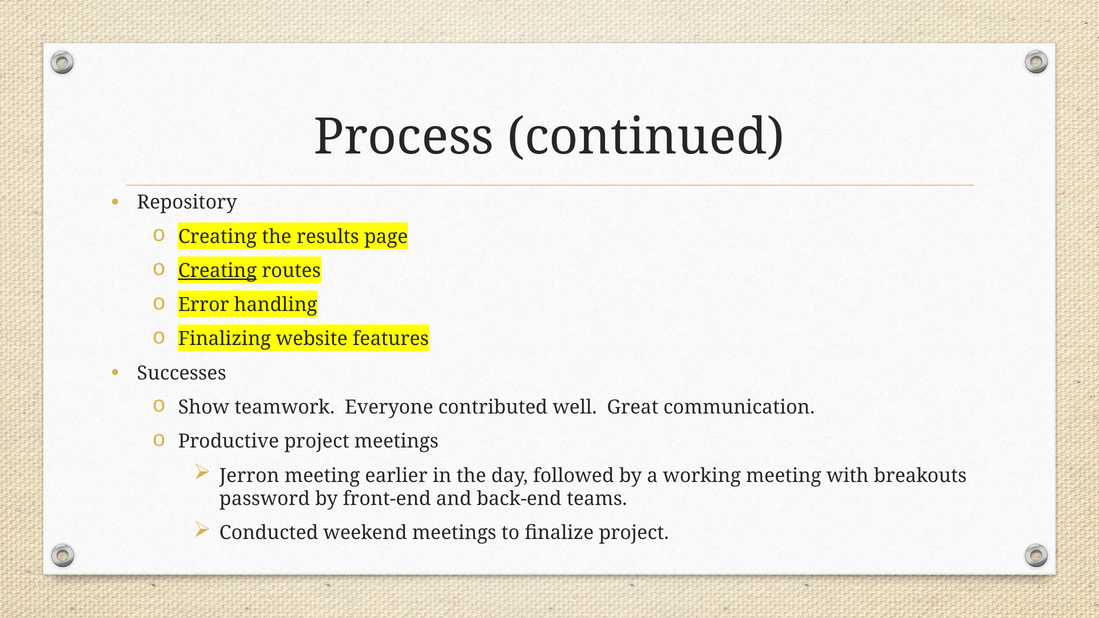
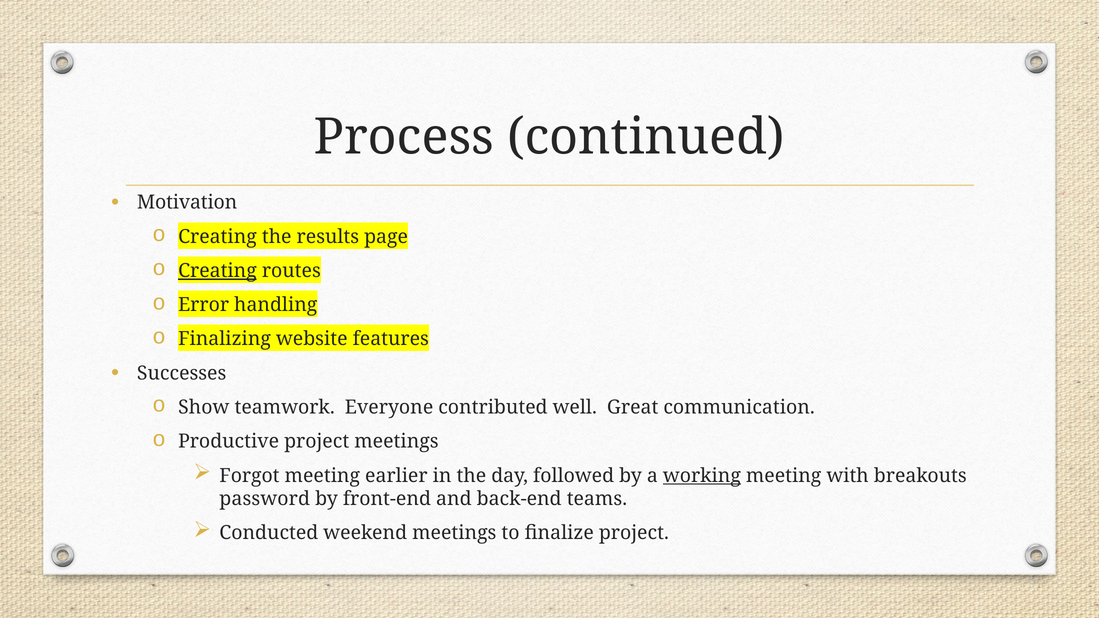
Repository: Repository -> Motivation
Jerron: Jerron -> Forgot
working underline: none -> present
